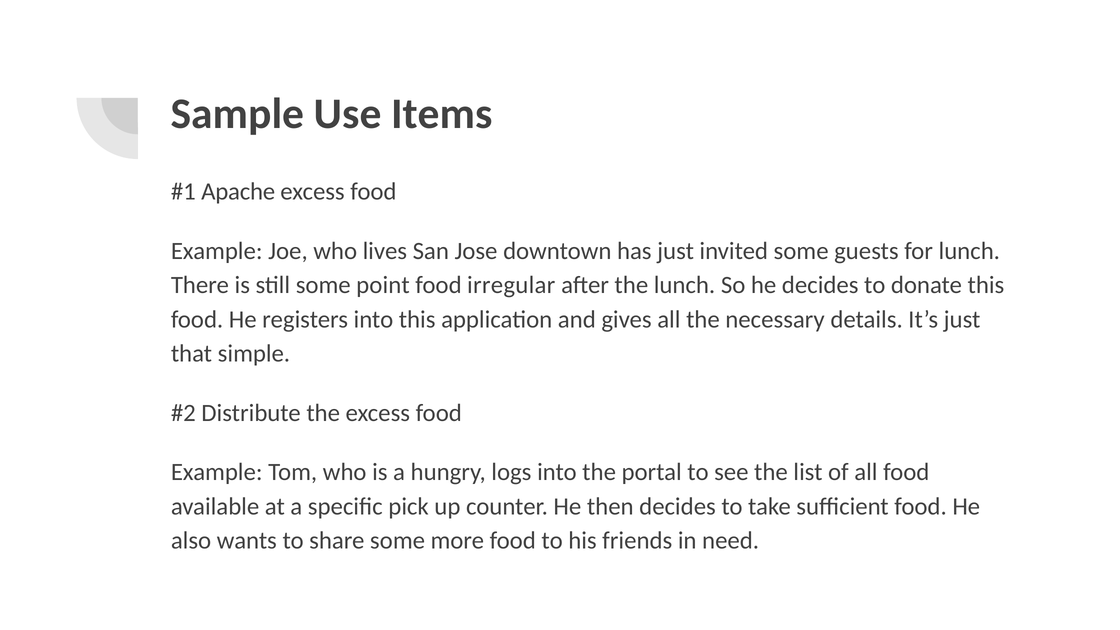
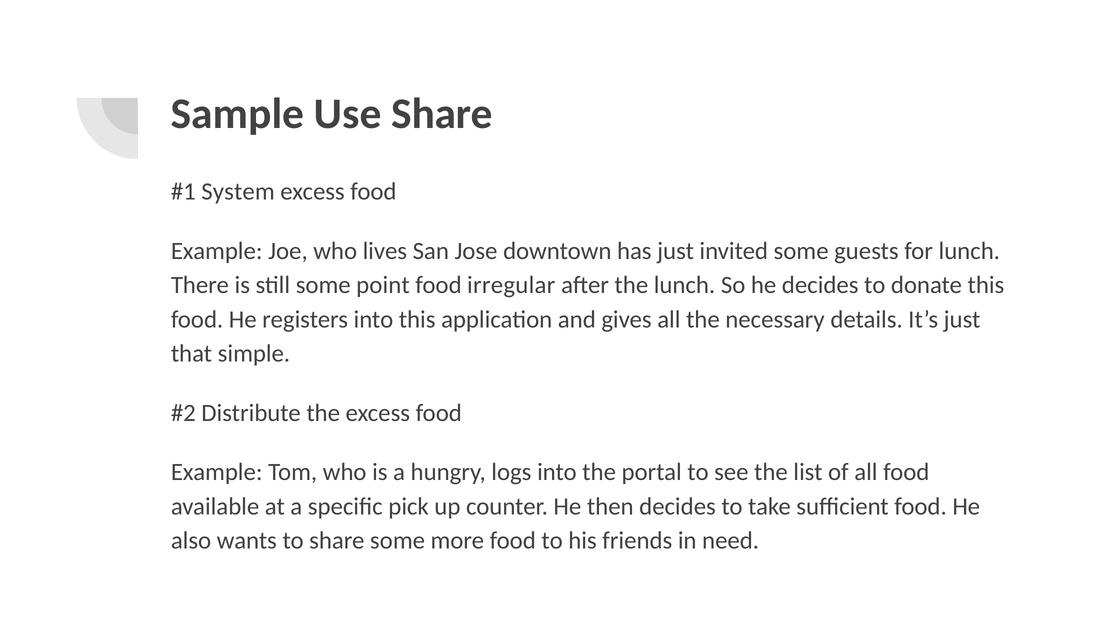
Use Items: Items -> Share
Apache: Apache -> System
